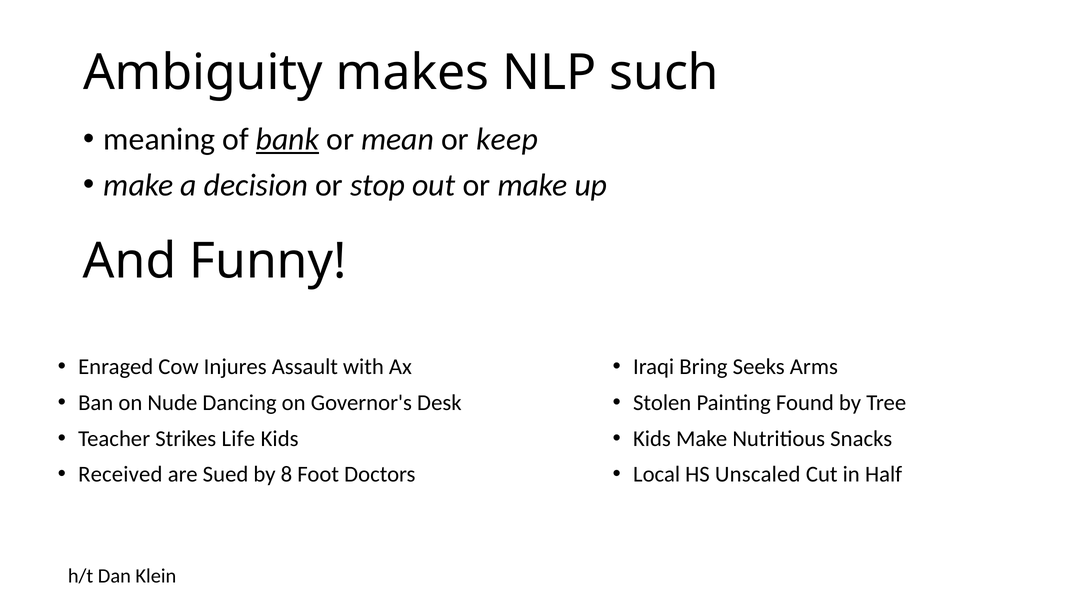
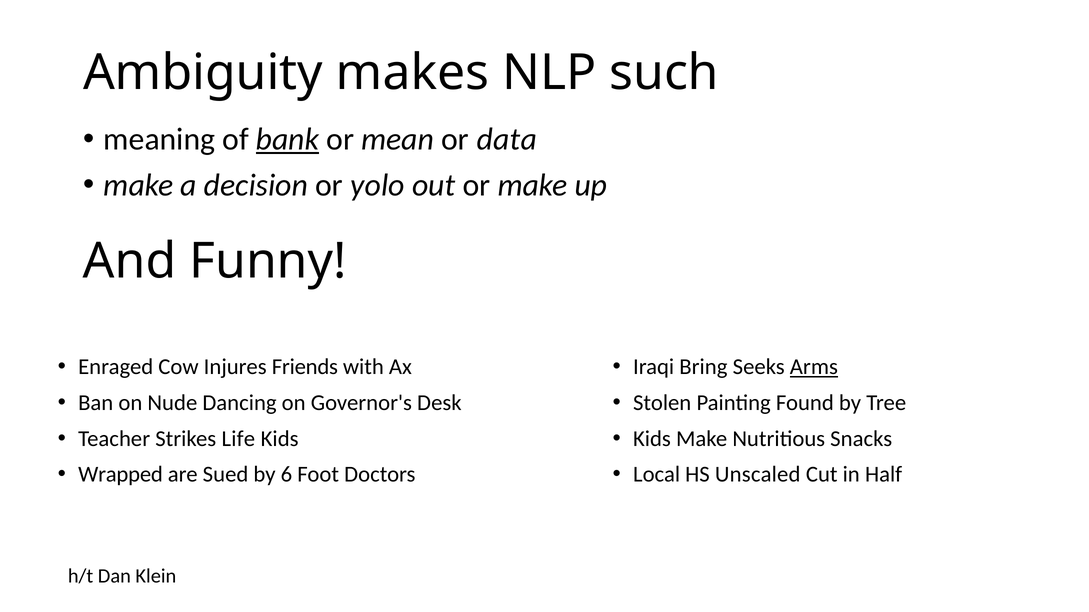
keep: keep -> data
stop: stop -> yolo
Assault: Assault -> Friends
Arms underline: none -> present
Received: Received -> Wrapped
8: 8 -> 6
